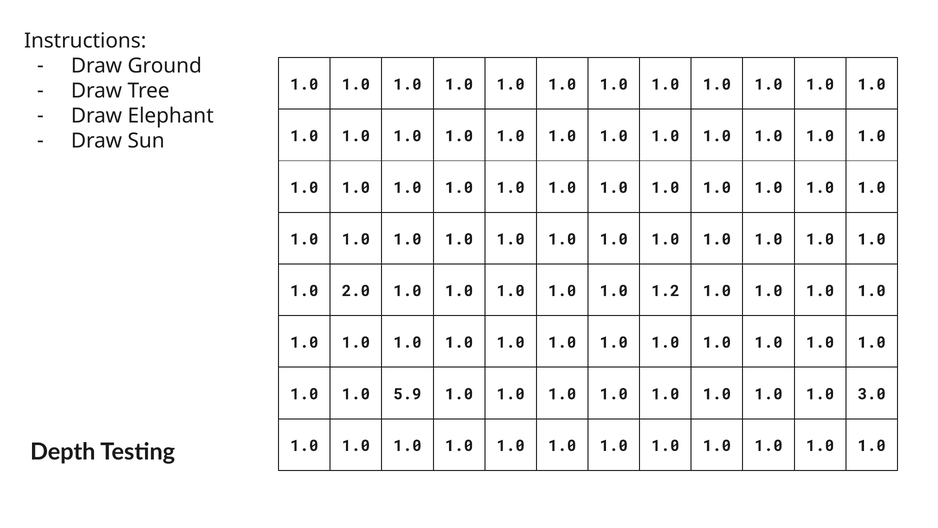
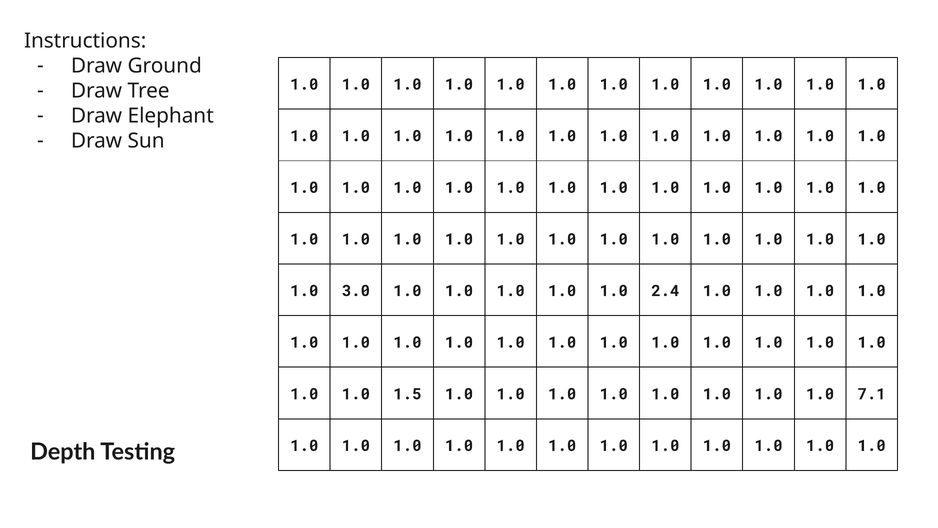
2.0: 2.0 -> 3.0
1.2: 1.2 -> 2.4
5.9: 5.9 -> 1.5
3.0: 3.0 -> 7.1
